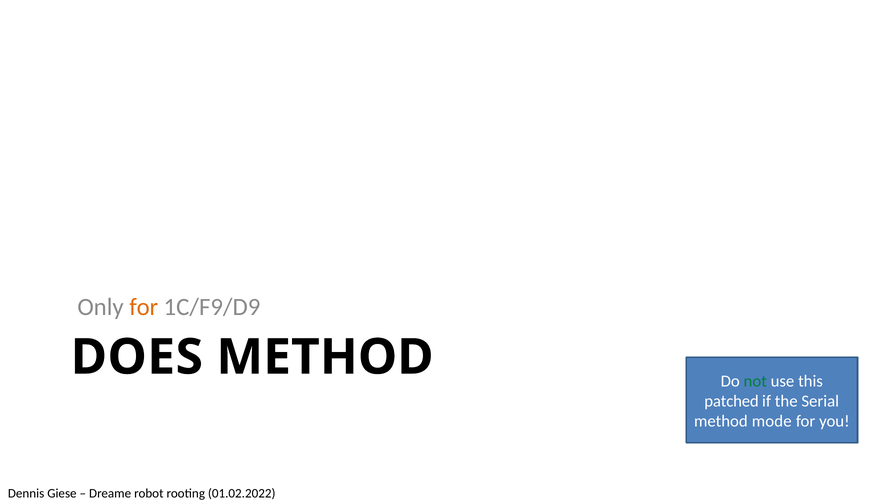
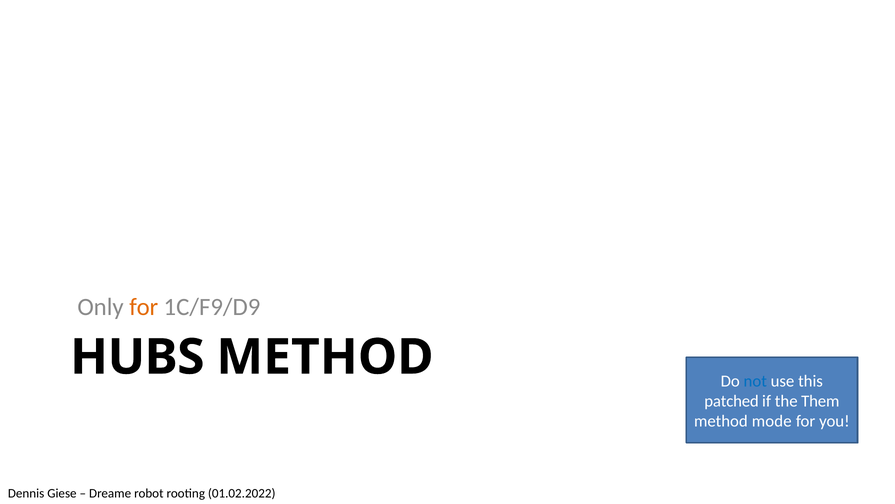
DOES: DOES -> HUBS
not colour: green -> blue
Serial: Serial -> Them
